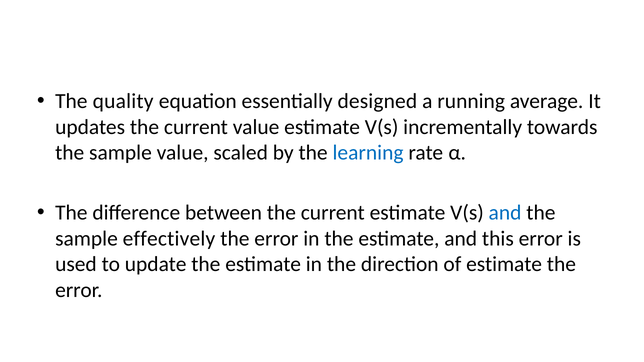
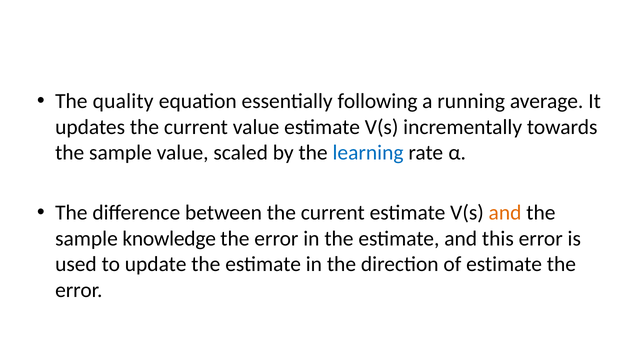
designed: designed -> following
and at (505, 213) colour: blue -> orange
effectively: effectively -> knowledge
